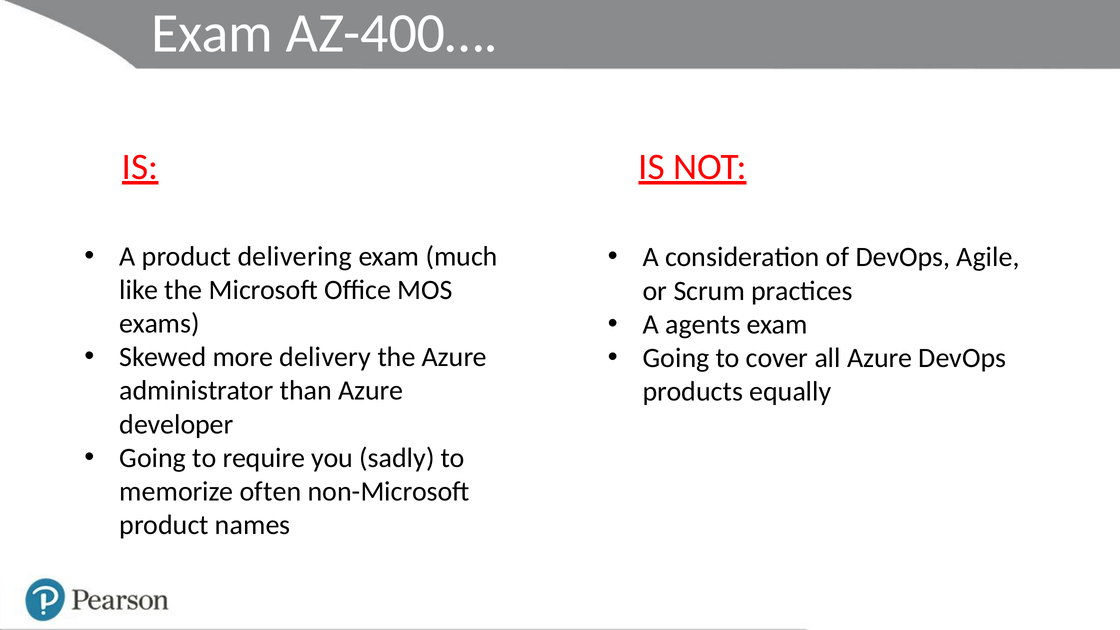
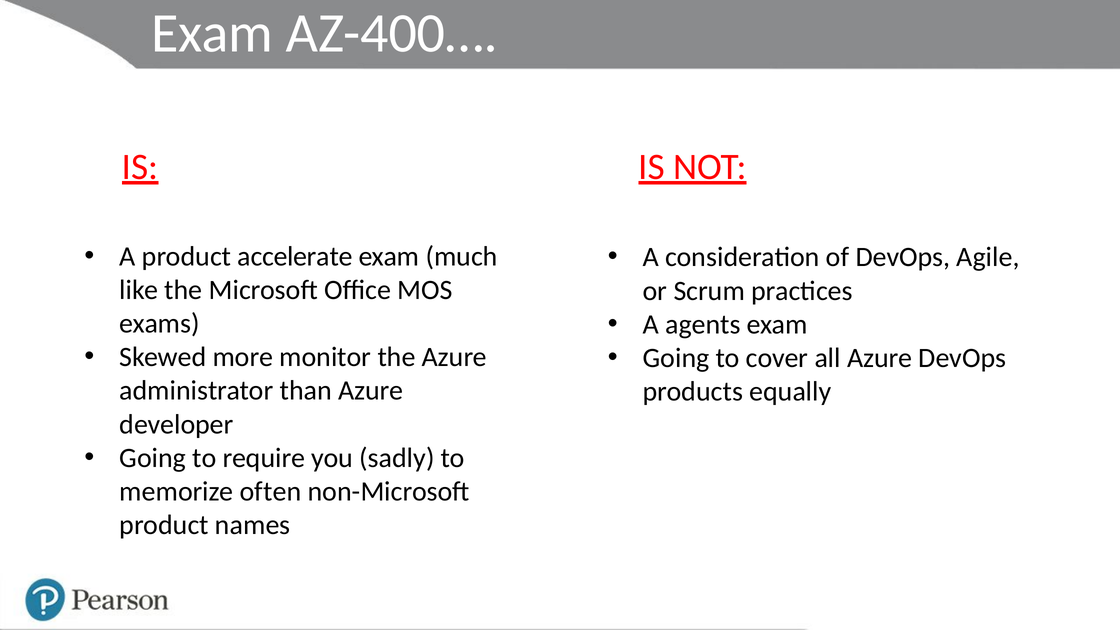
delivering: delivering -> accelerate
delivery: delivery -> monitor
